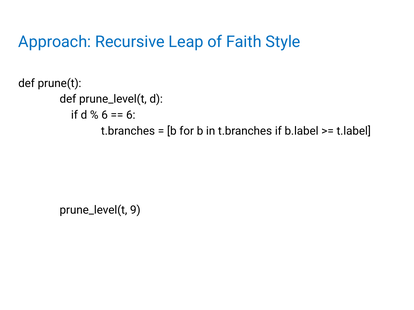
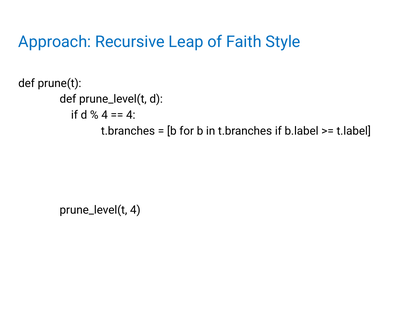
6 at (105, 115): 6 -> 4
6 at (131, 115): 6 -> 4
prune_level(t 9: 9 -> 4
